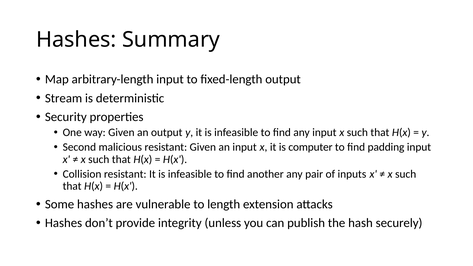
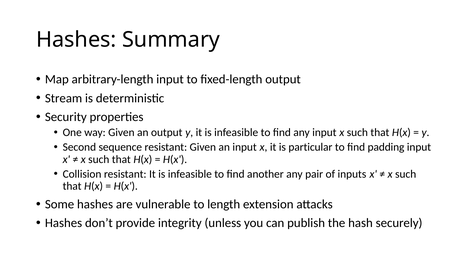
malicious: malicious -> sequence
computer: computer -> particular
